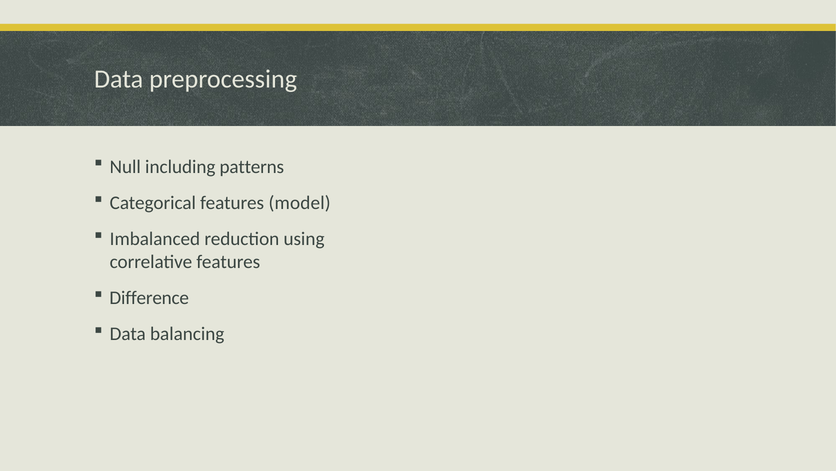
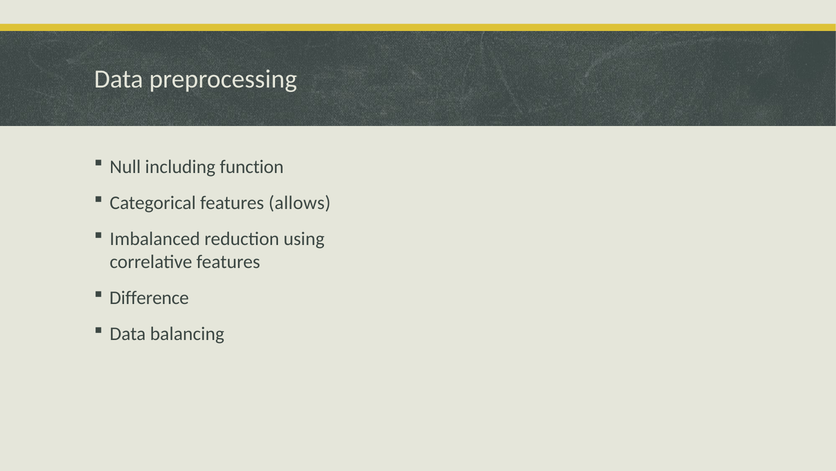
patterns: patterns -> function
model: model -> allows
